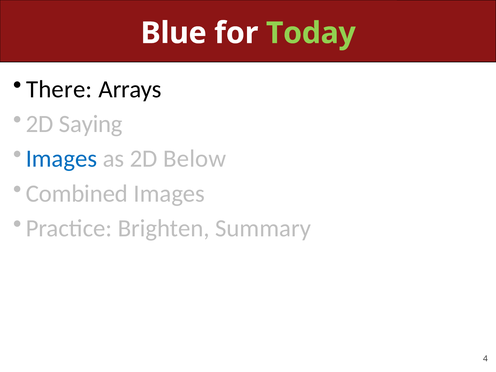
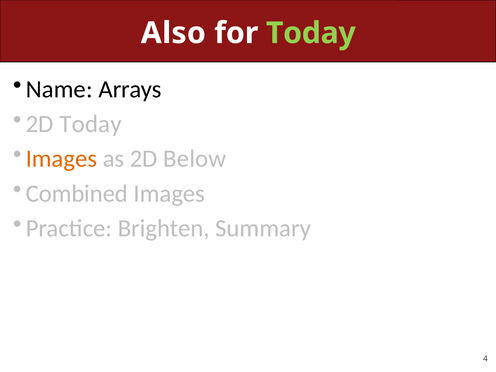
Blue: Blue -> Also
There: There -> Name
2D Saying: Saying -> Today
Images at (61, 159) colour: blue -> orange
